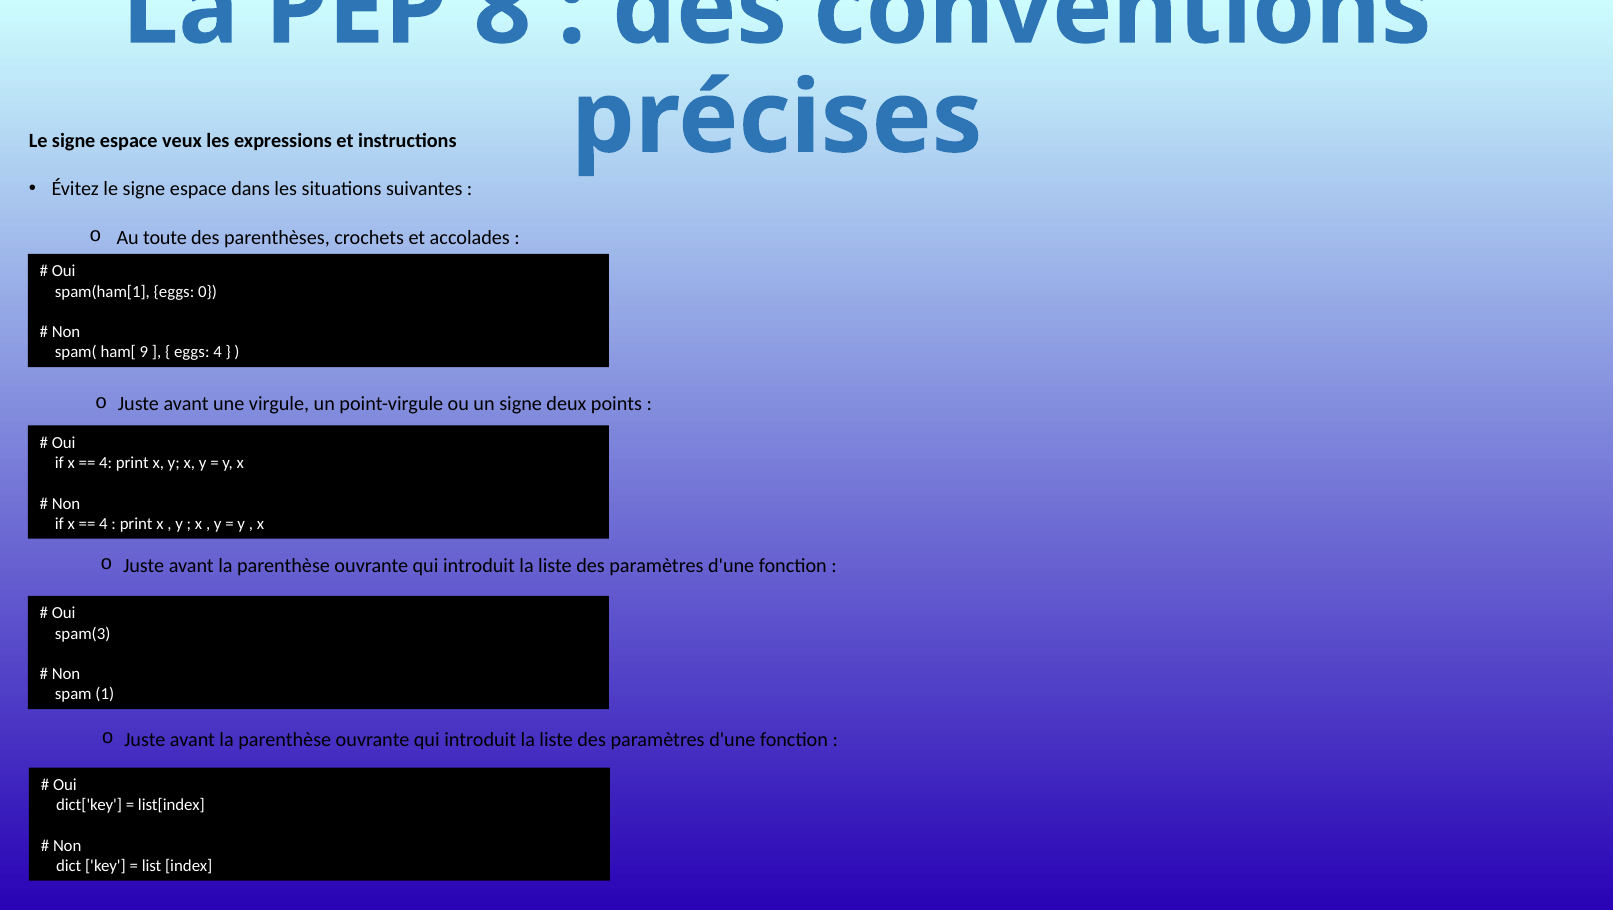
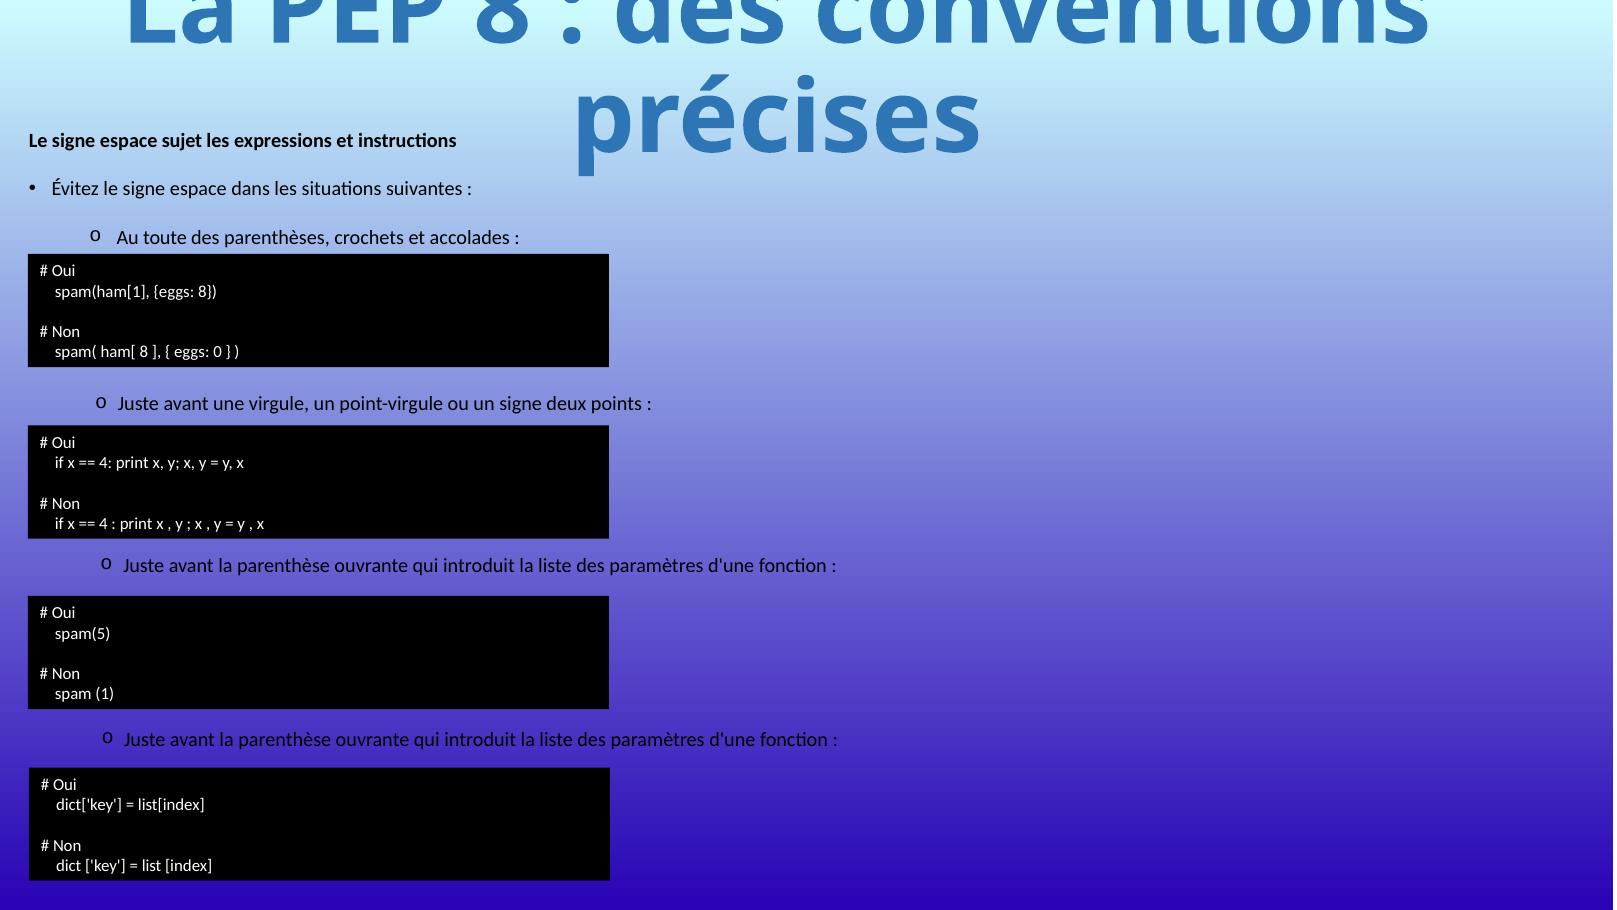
veux: veux -> sujet
eggs 0: 0 -> 8
ham[ 9: 9 -> 8
eggs 4: 4 -> 0
spam(3: spam(3 -> spam(5
